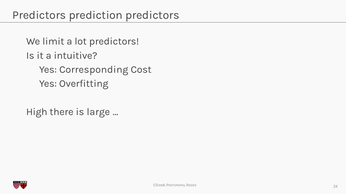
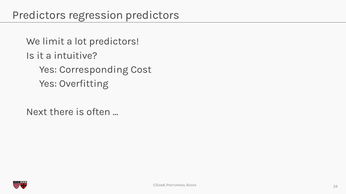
prediction: prediction -> regression
High: High -> Next
large: large -> often
